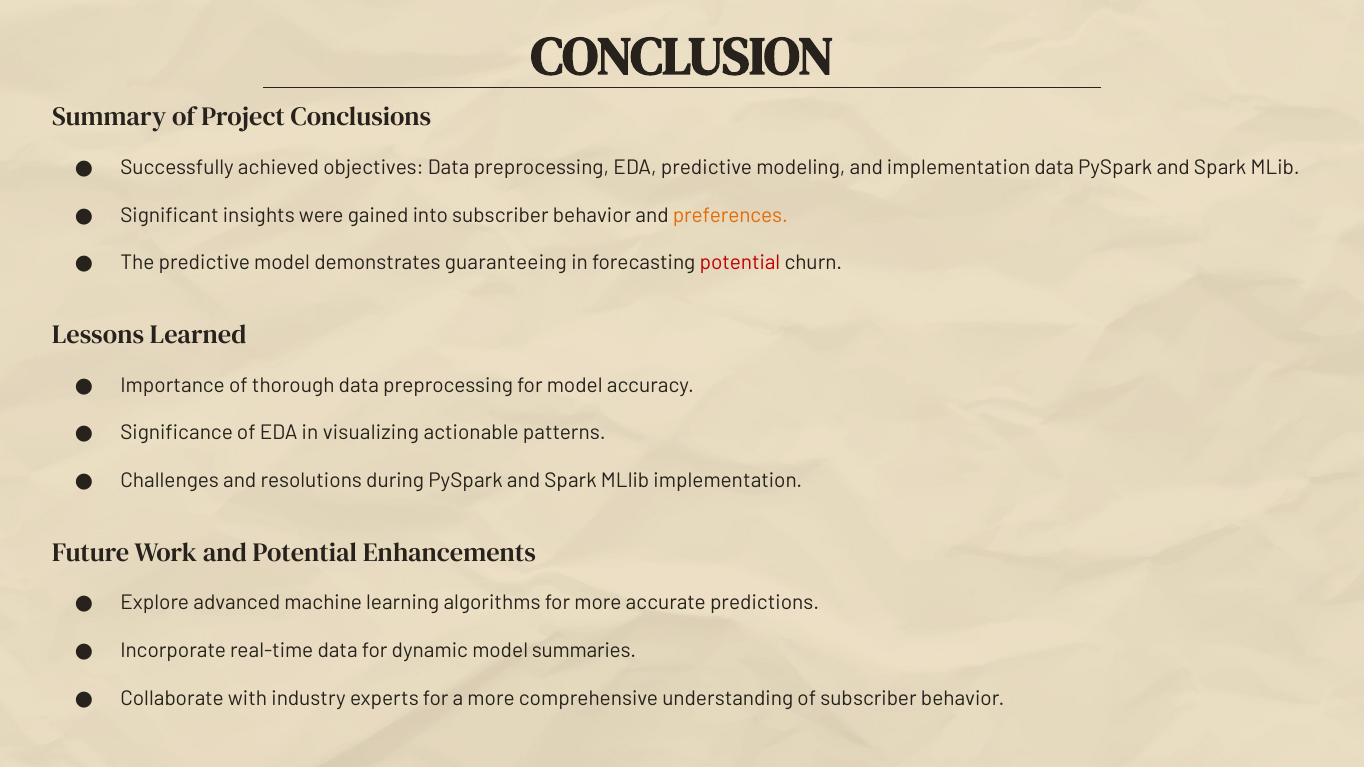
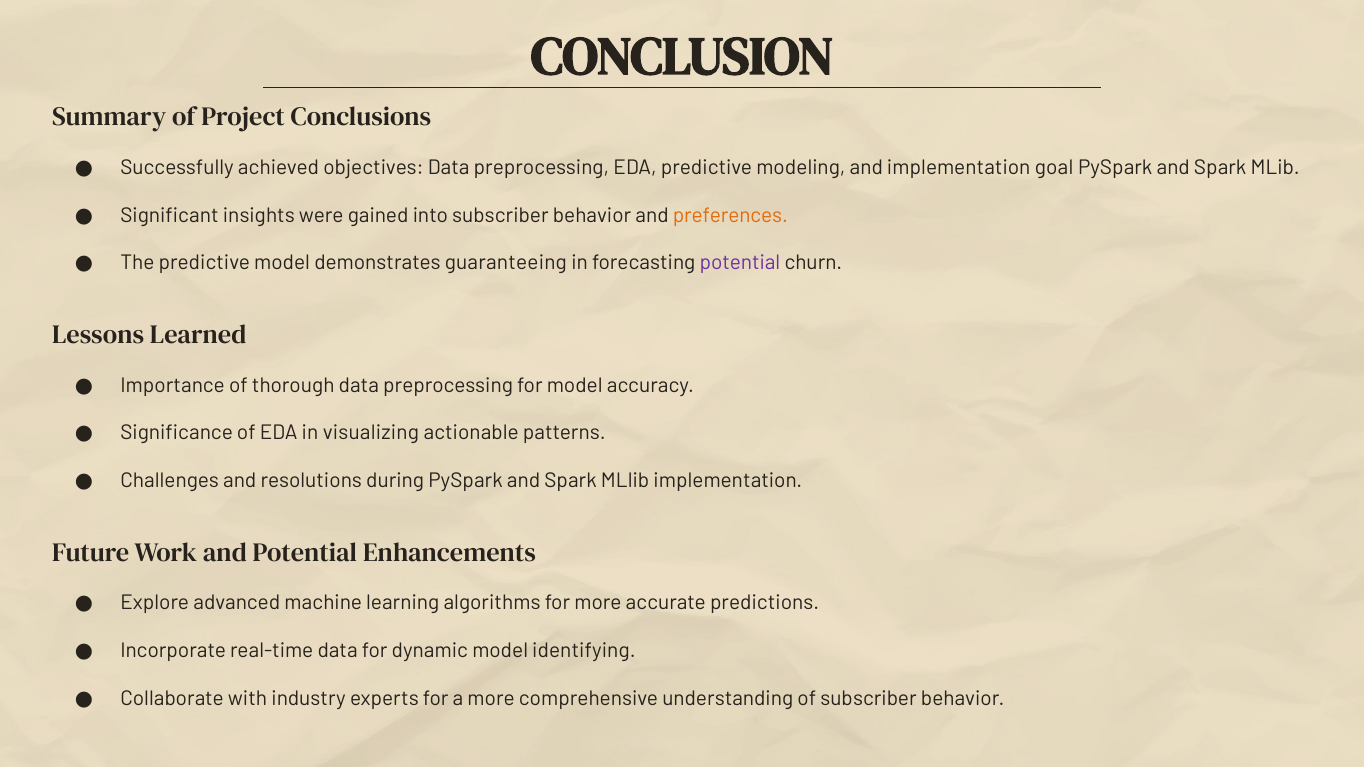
implementation data: data -> goal
potential at (740, 263) colour: red -> purple
summaries: summaries -> identifying
